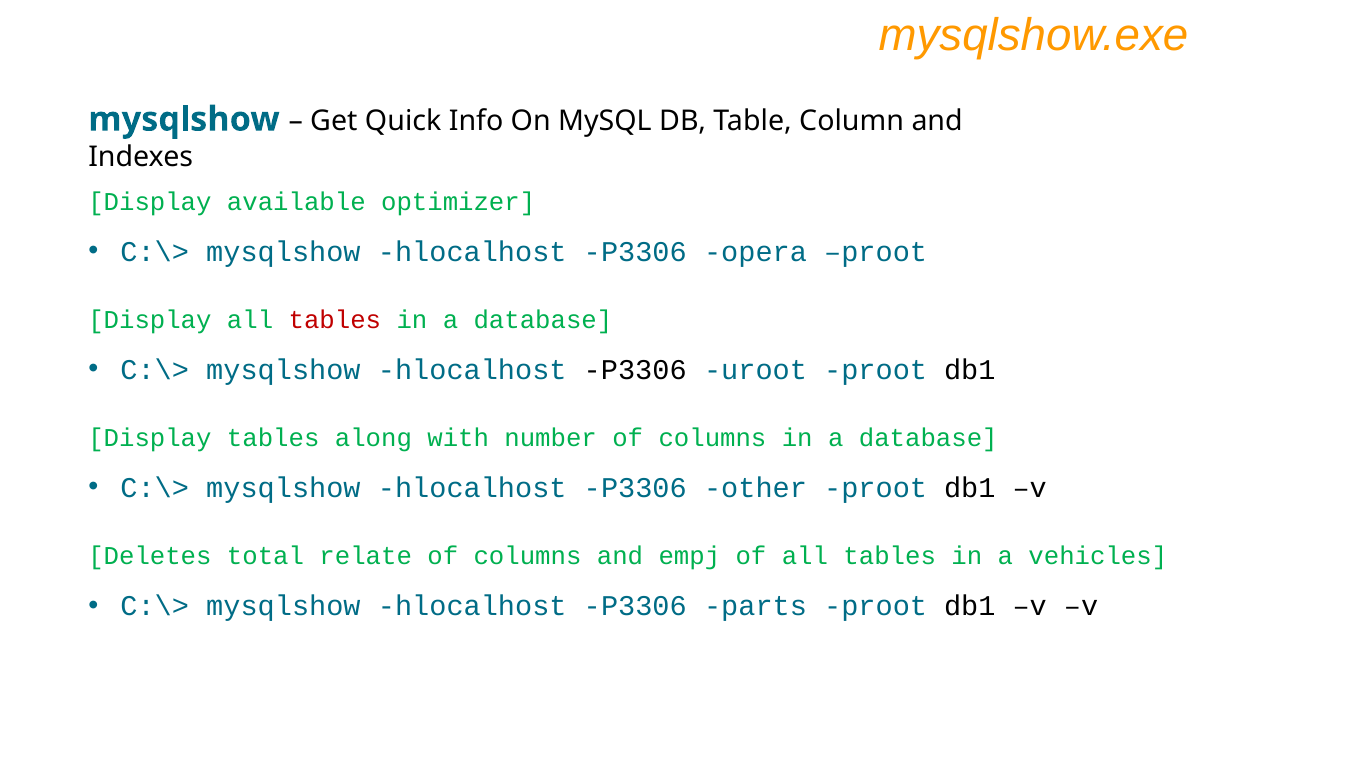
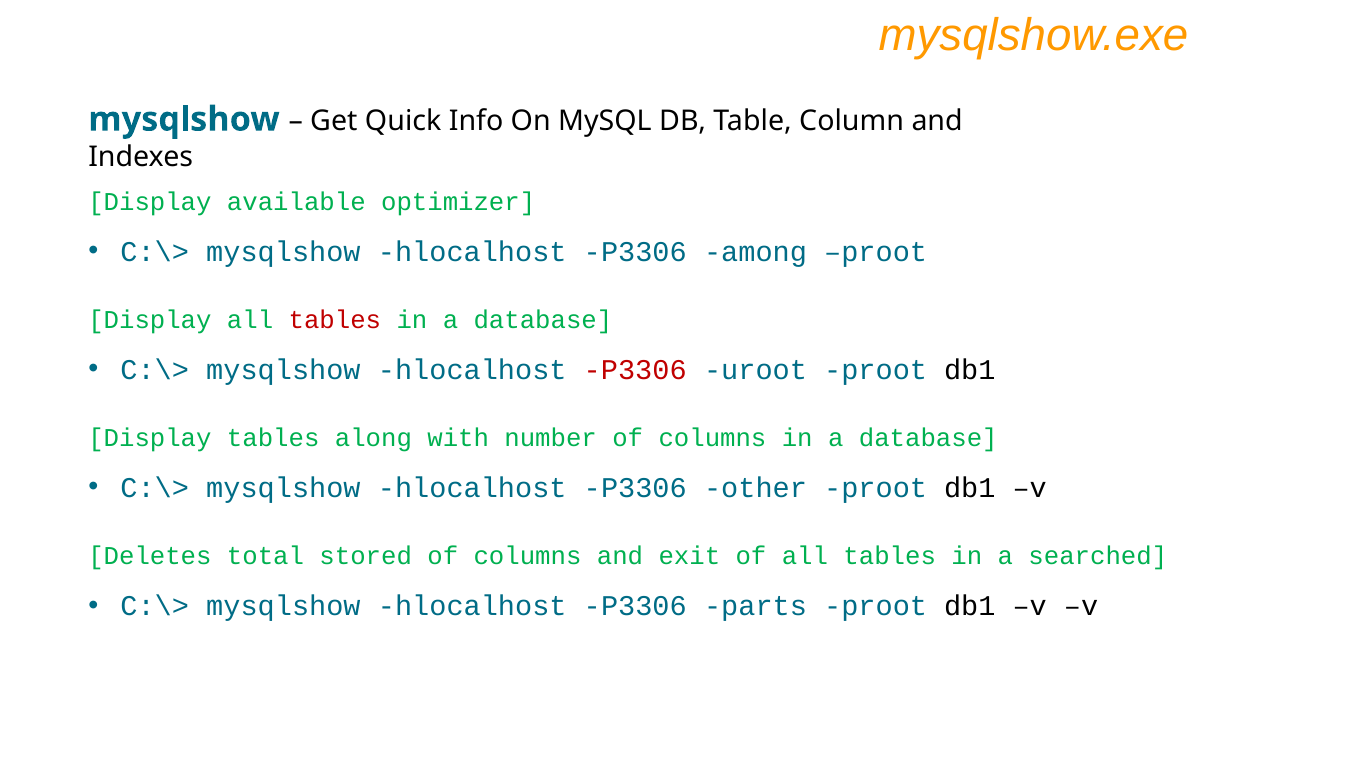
opera: opera -> among
P3306 at (635, 370) colour: black -> red
relate: relate -> stored
empj: empj -> exit
vehicles: vehicles -> searched
